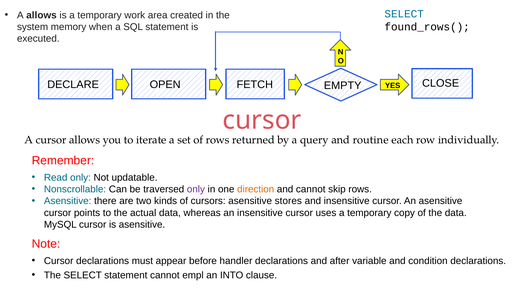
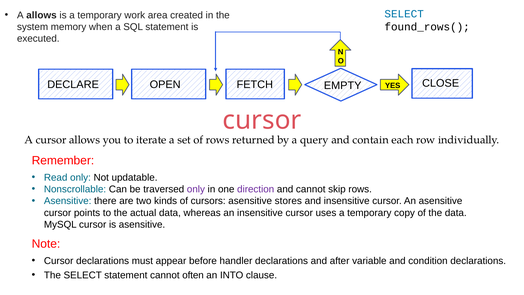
routine: routine -> contain
direction colour: orange -> purple
empl: empl -> often
